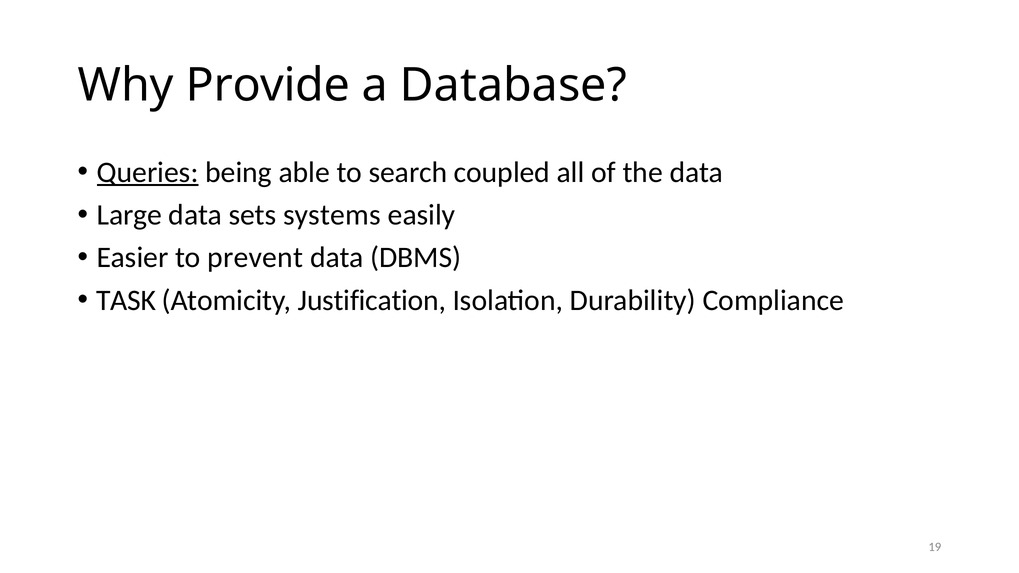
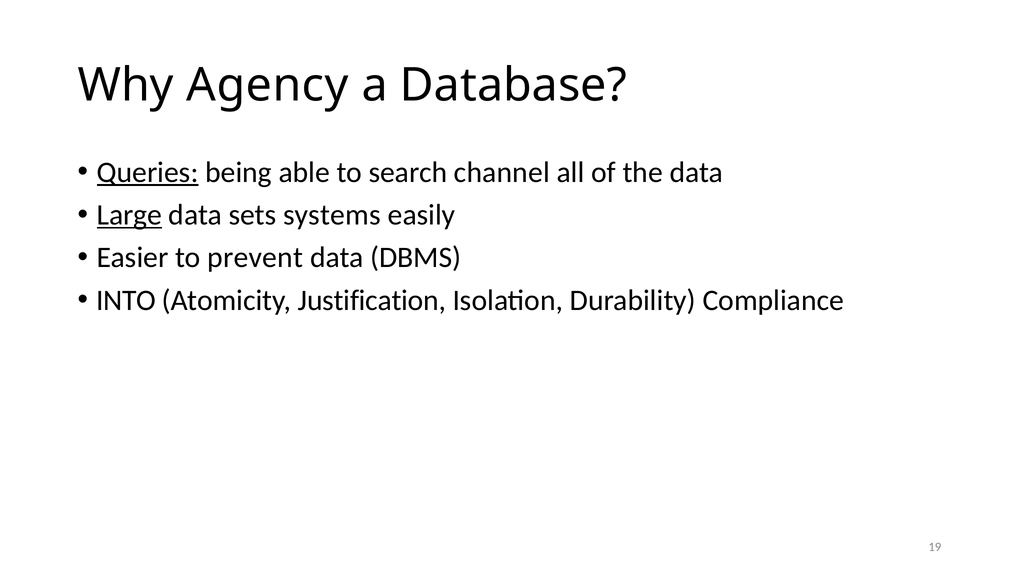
Provide: Provide -> Agency
coupled: coupled -> channel
Large underline: none -> present
TASK: TASK -> INTO
